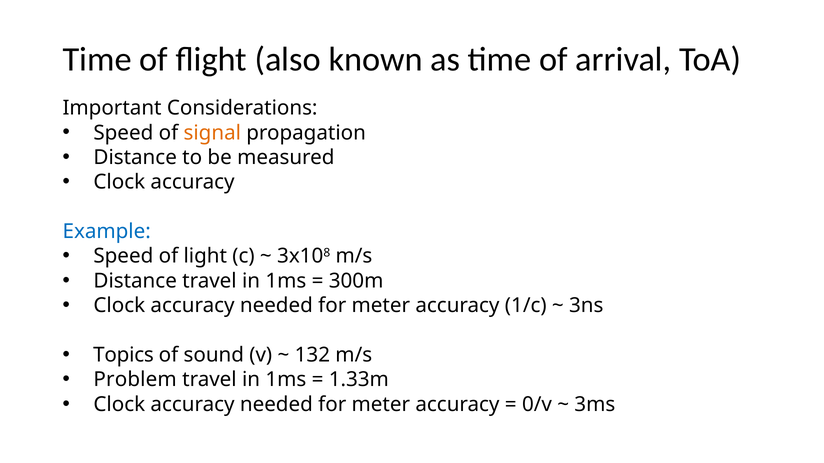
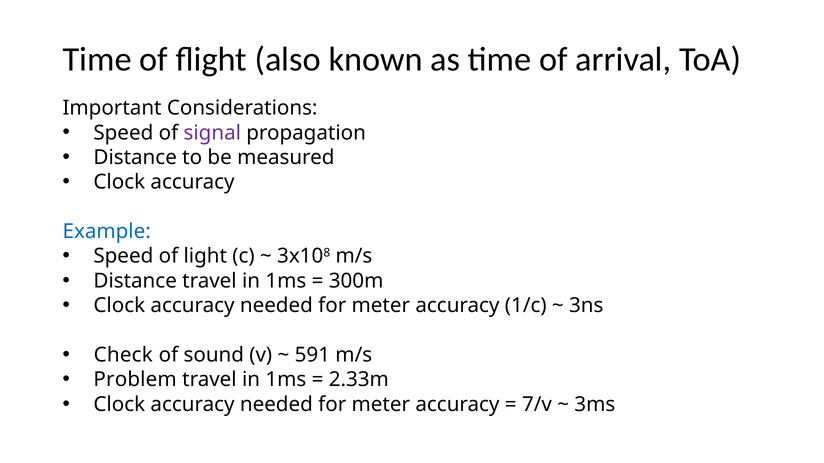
signal colour: orange -> purple
Topics: Topics -> Check
132: 132 -> 591
1.33m: 1.33m -> 2.33m
0/v: 0/v -> 7/v
